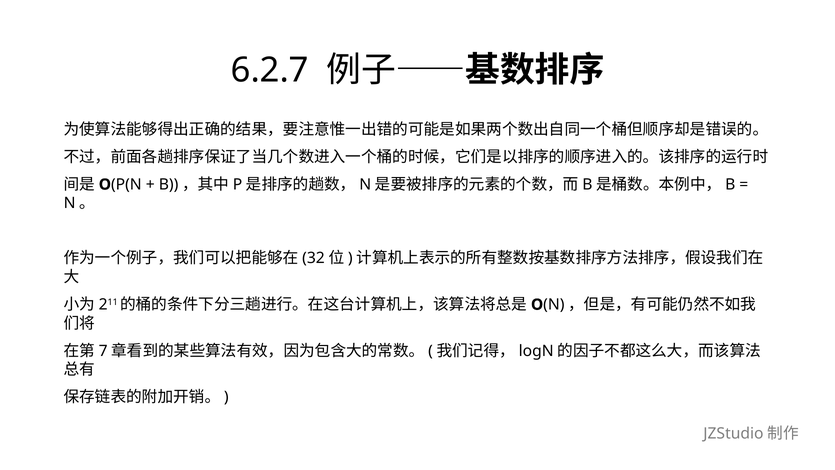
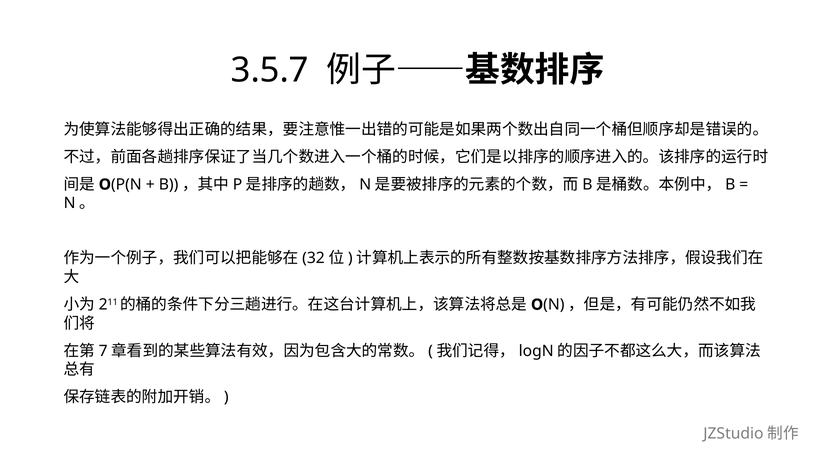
6.2.7: 6.2.7 -> 3.5.7
